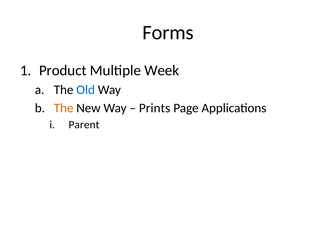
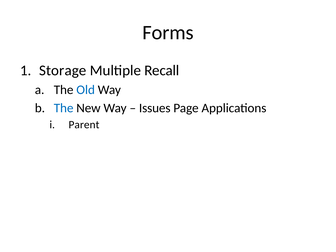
Product: Product -> Storage
Week: Week -> Recall
The at (64, 108) colour: orange -> blue
Prints: Prints -> Issues
